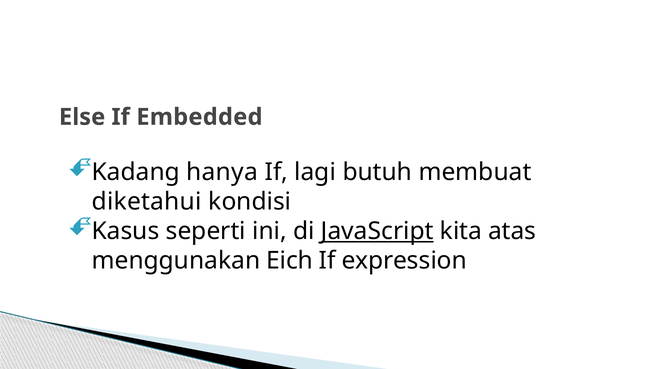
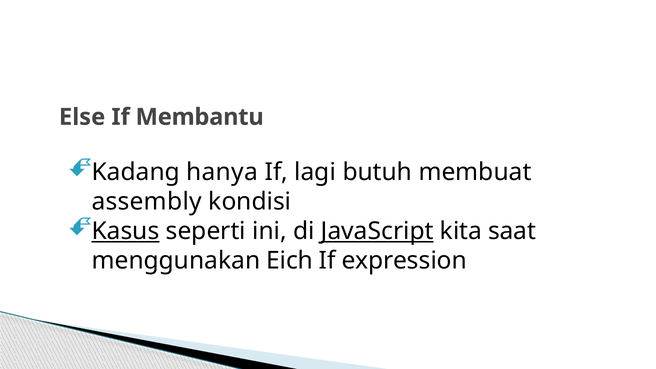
Embedded: Embedded -> Membantu
diketahui: diketahui -> assembly
Kasus underline: none -> present
atas: atas -> saat
